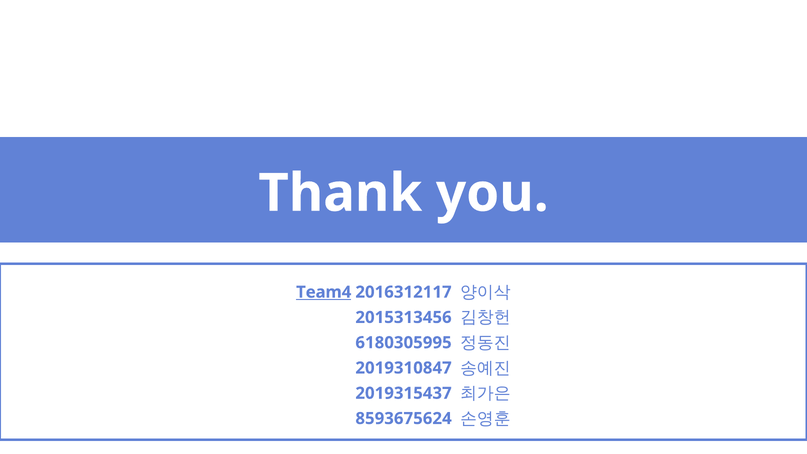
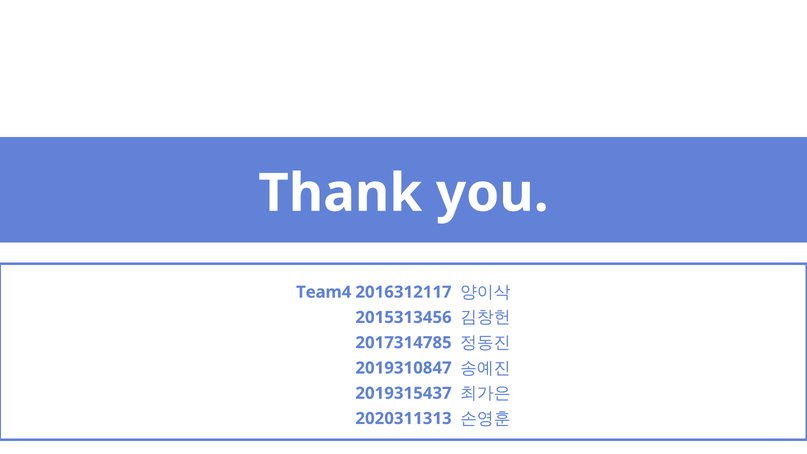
Team4 at (324, 292) underline: present -> none
6180305995: 6180305995 -> 2017314785
8593675624: 8593675624 -> 2020311313
